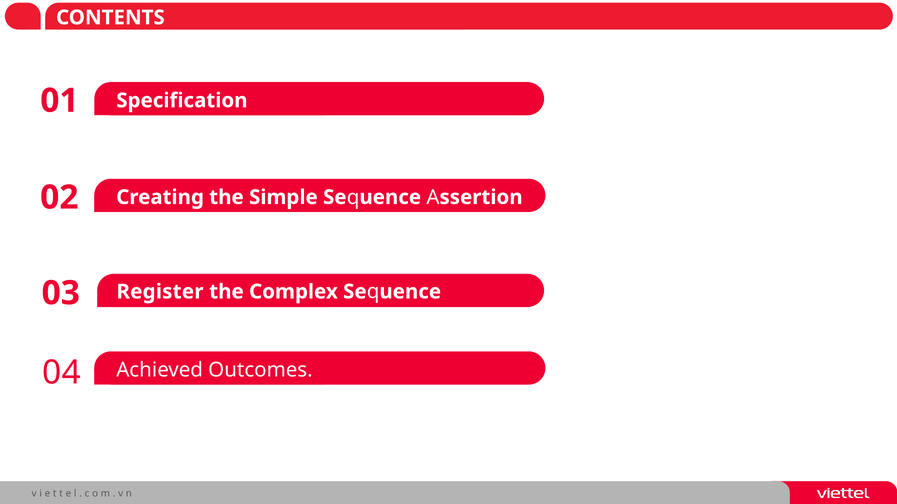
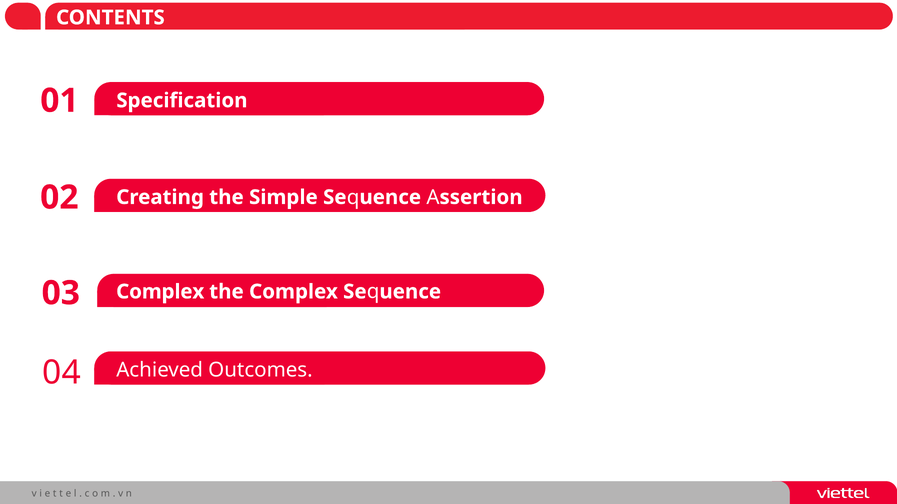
Register at (160, 292): Register -> Complex
